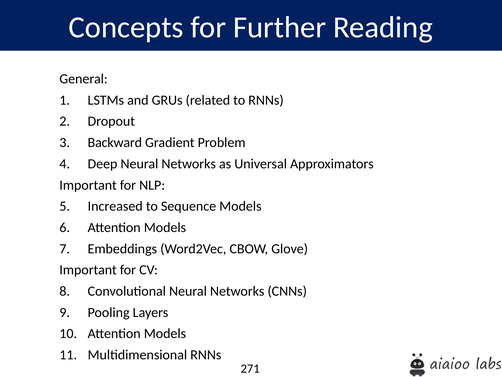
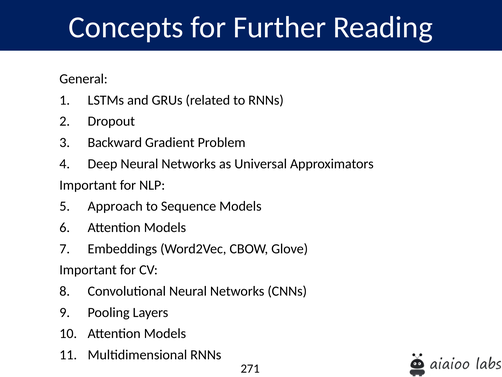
Increased: Increased -> Approach
